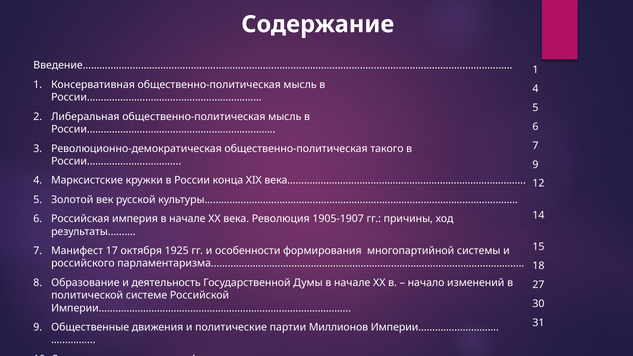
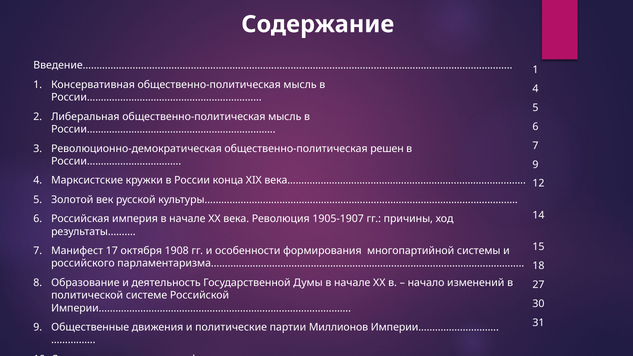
такого: такого -> решен
1925: 1925 -> 1908
